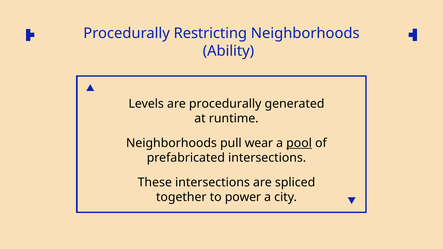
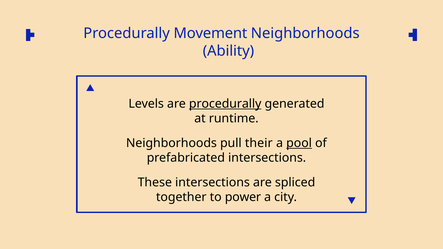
Restricting: Restricting -> Movement
procedurally at (225, 104) underline: none -> present
wear: wear -> their
